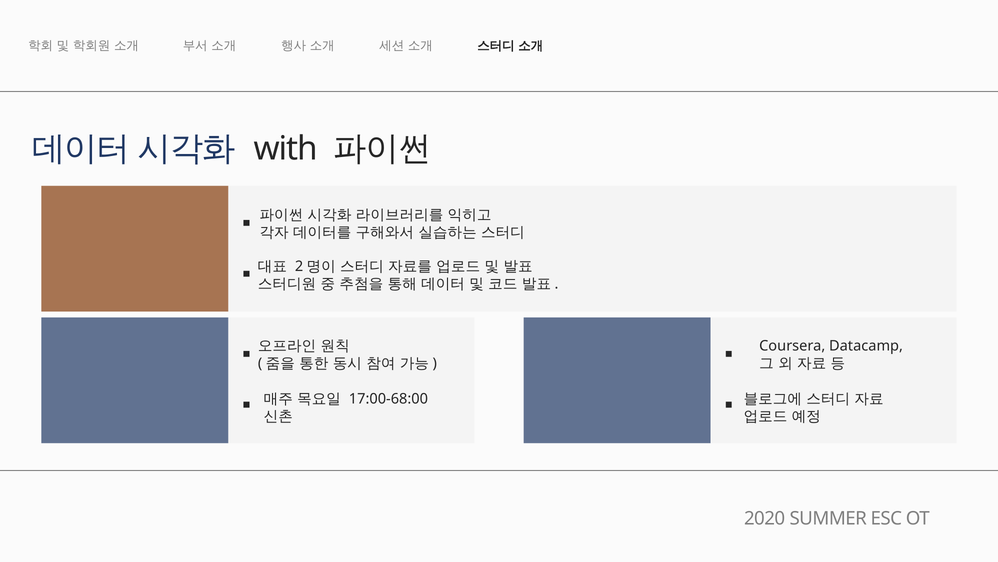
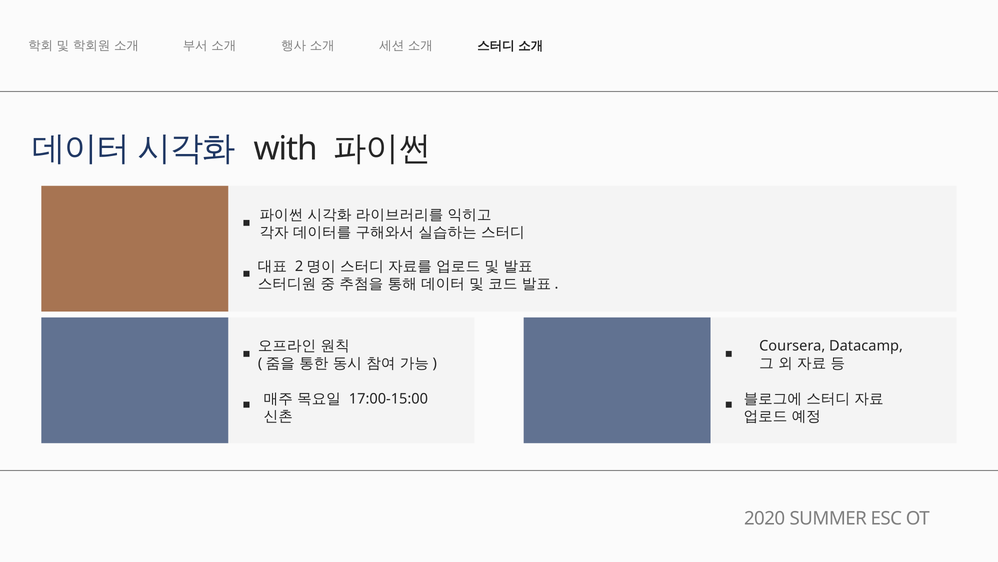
17:00-68:00: 17:00-68:00 -> 17:00-15:00
